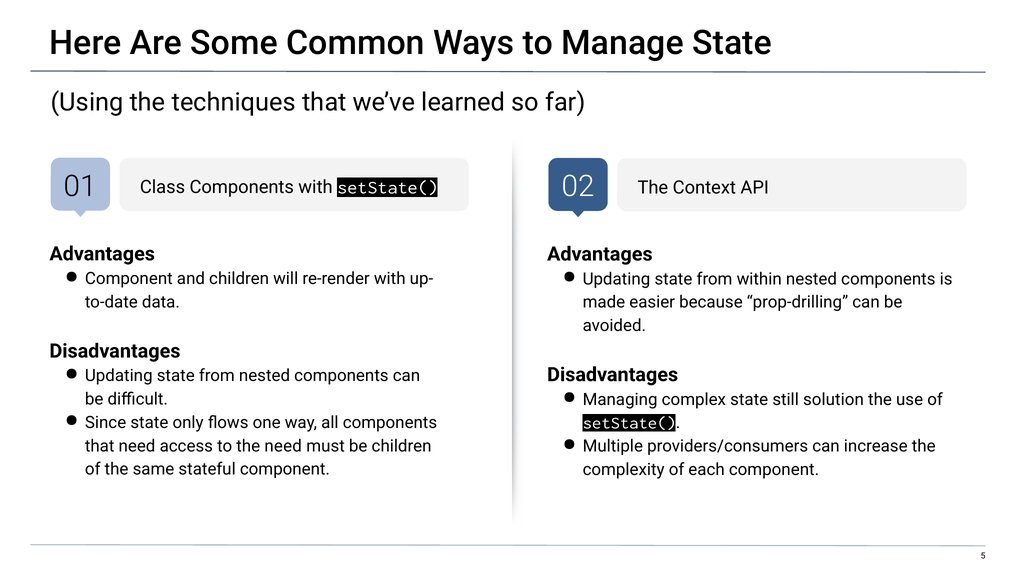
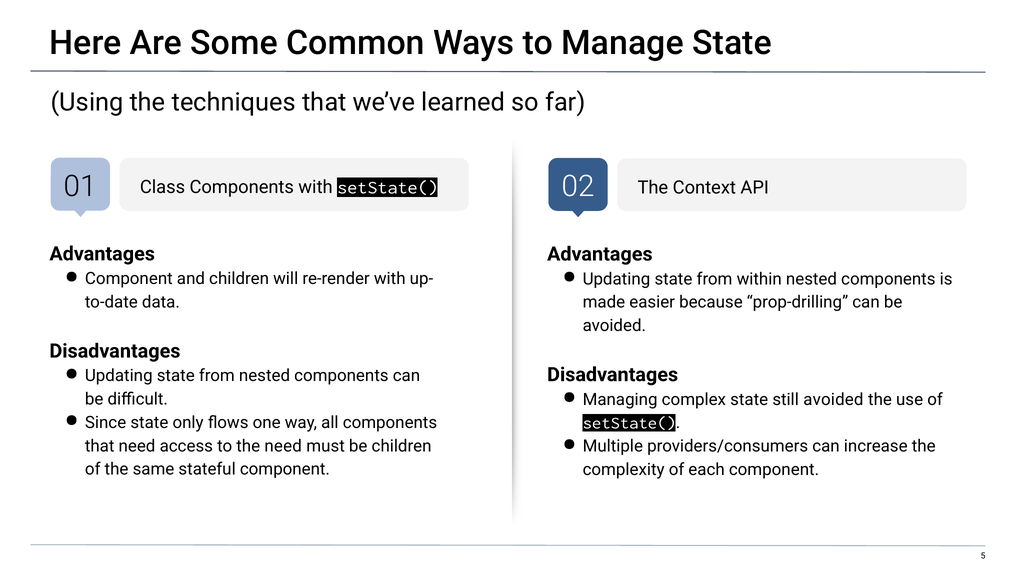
still solution: solution -> avoided
